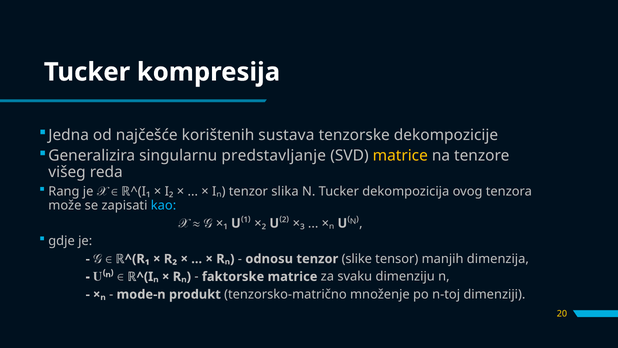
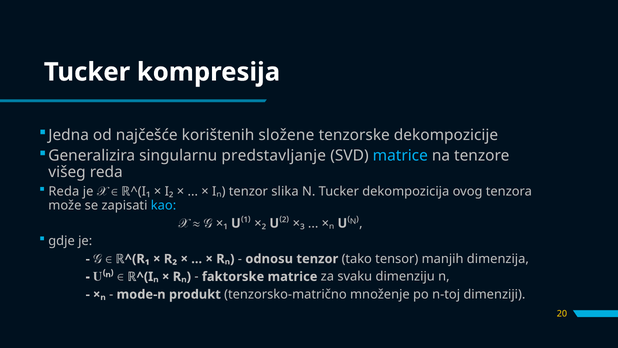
sustava: sustava -> složene
matrice at (400, 156) colour: yellow -> light blue
Rang at (64, 191): Rang -> Reda
slike: slike -> tako
